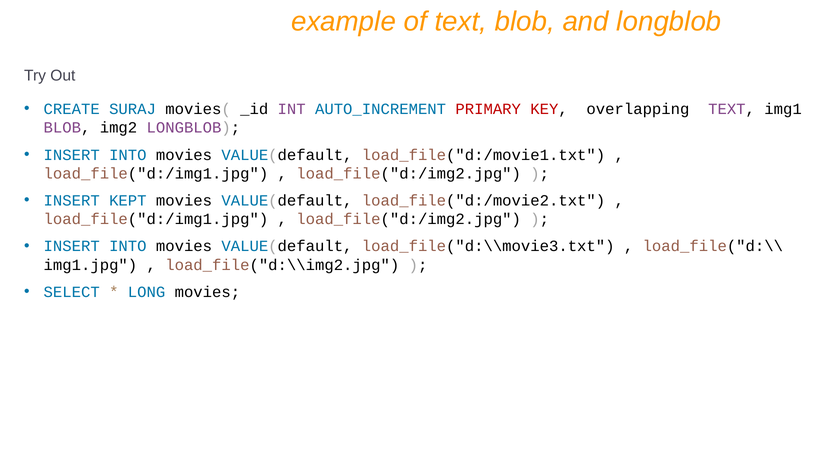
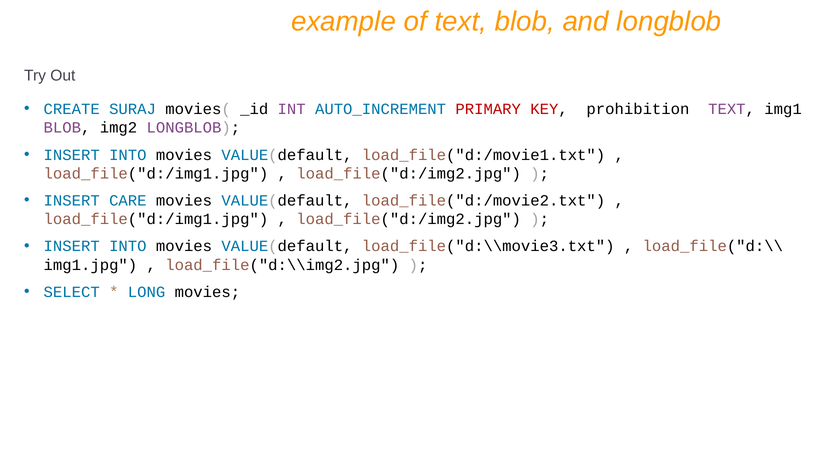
overlapping: overlapping -> prohibition
KEPT: KEPT -> CARE
